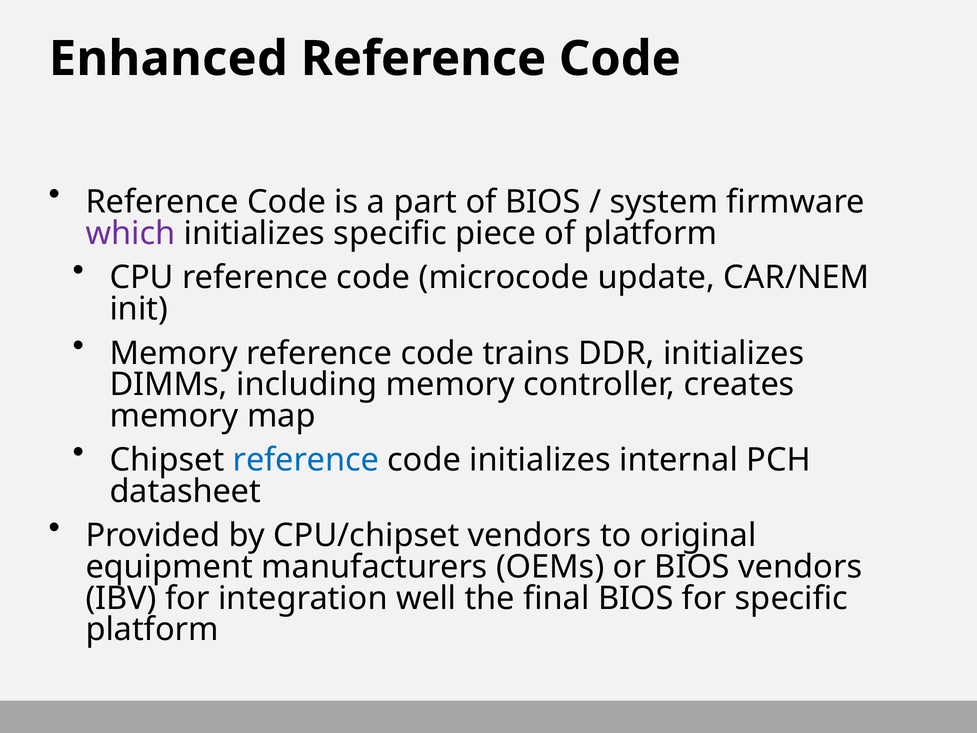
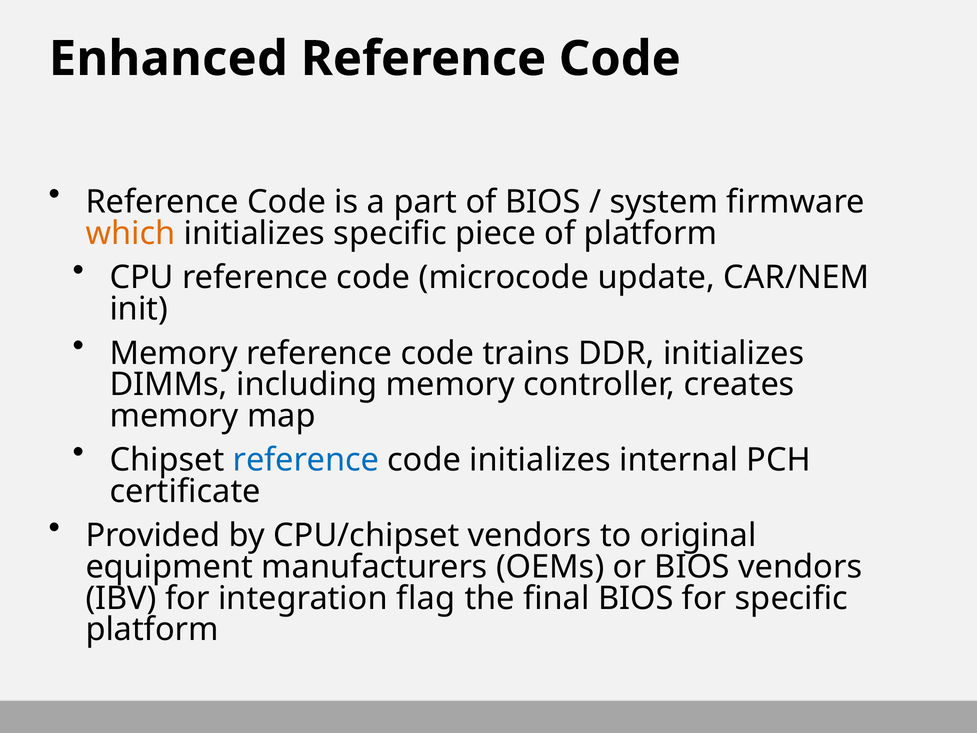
which colour: purple -> orange
datasheet: datasheet -> certificate
well: well -> flag
